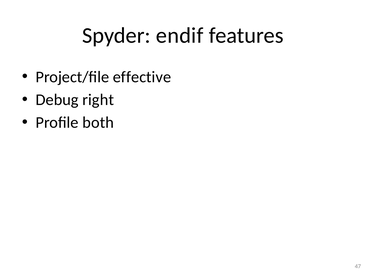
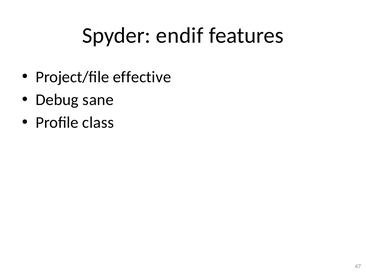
right: right -> sane
both: both -> class
